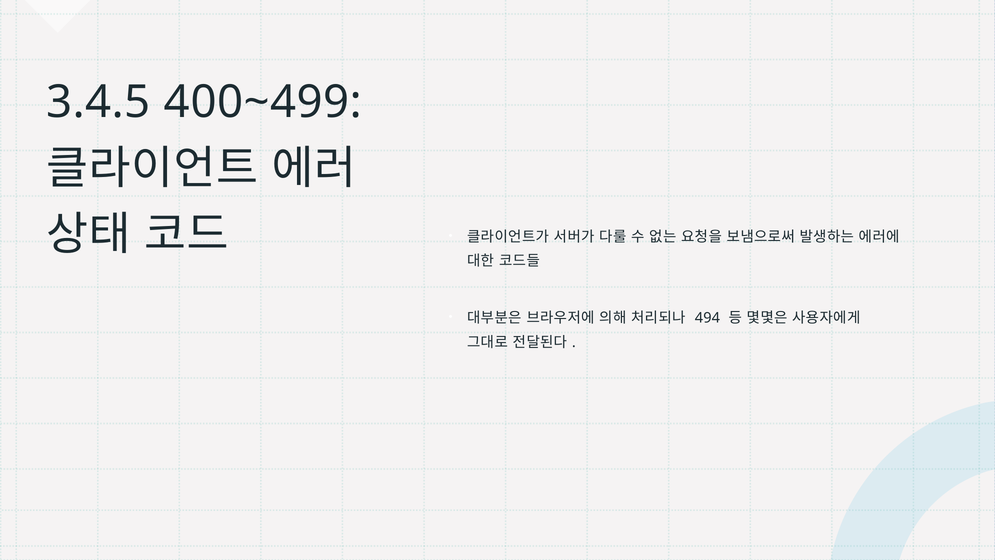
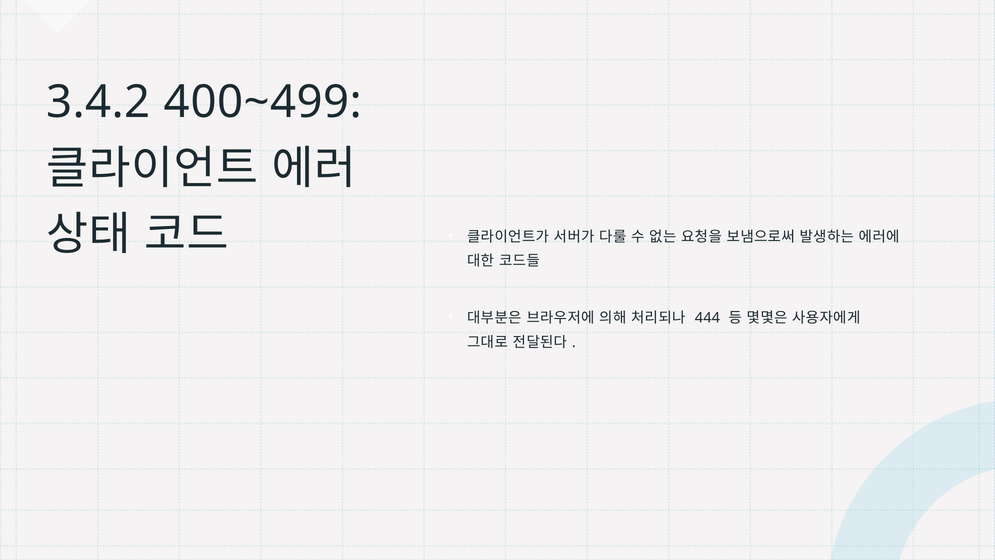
3.4.5: 3.4.5 -> 3.4.2
494: 494 -> 444
